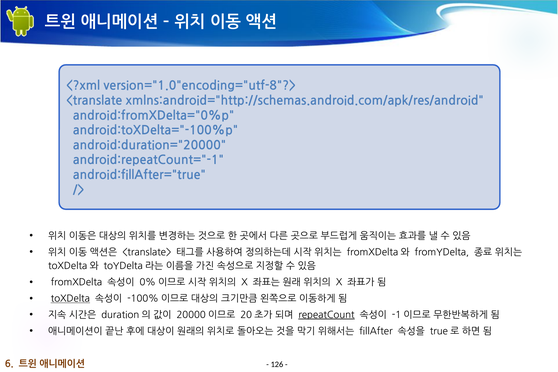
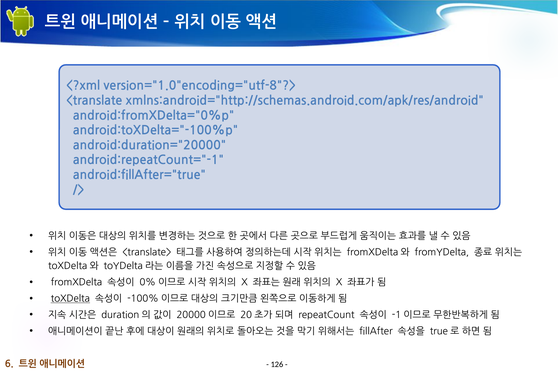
repeatCount underline: present -> none
